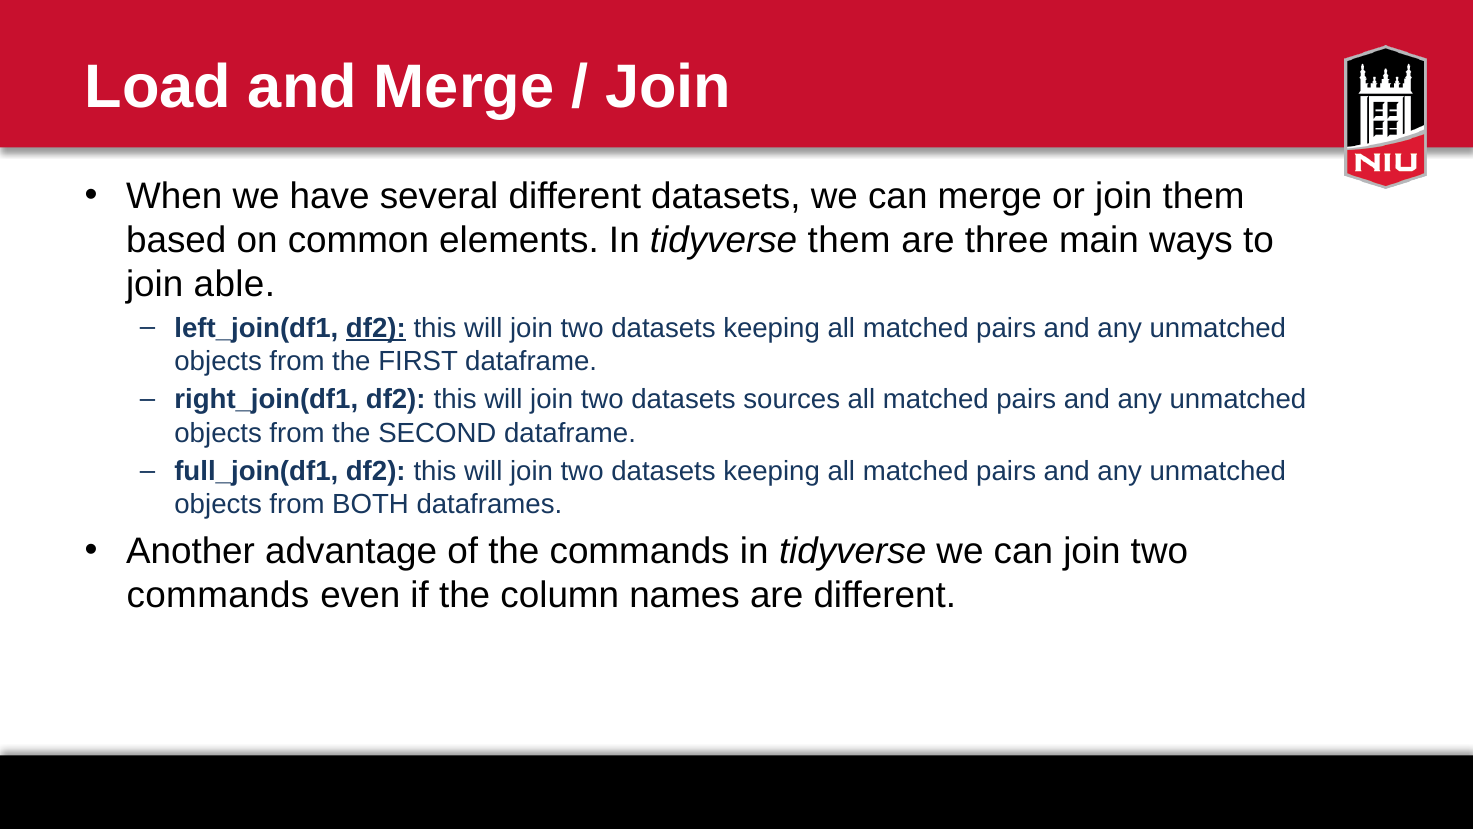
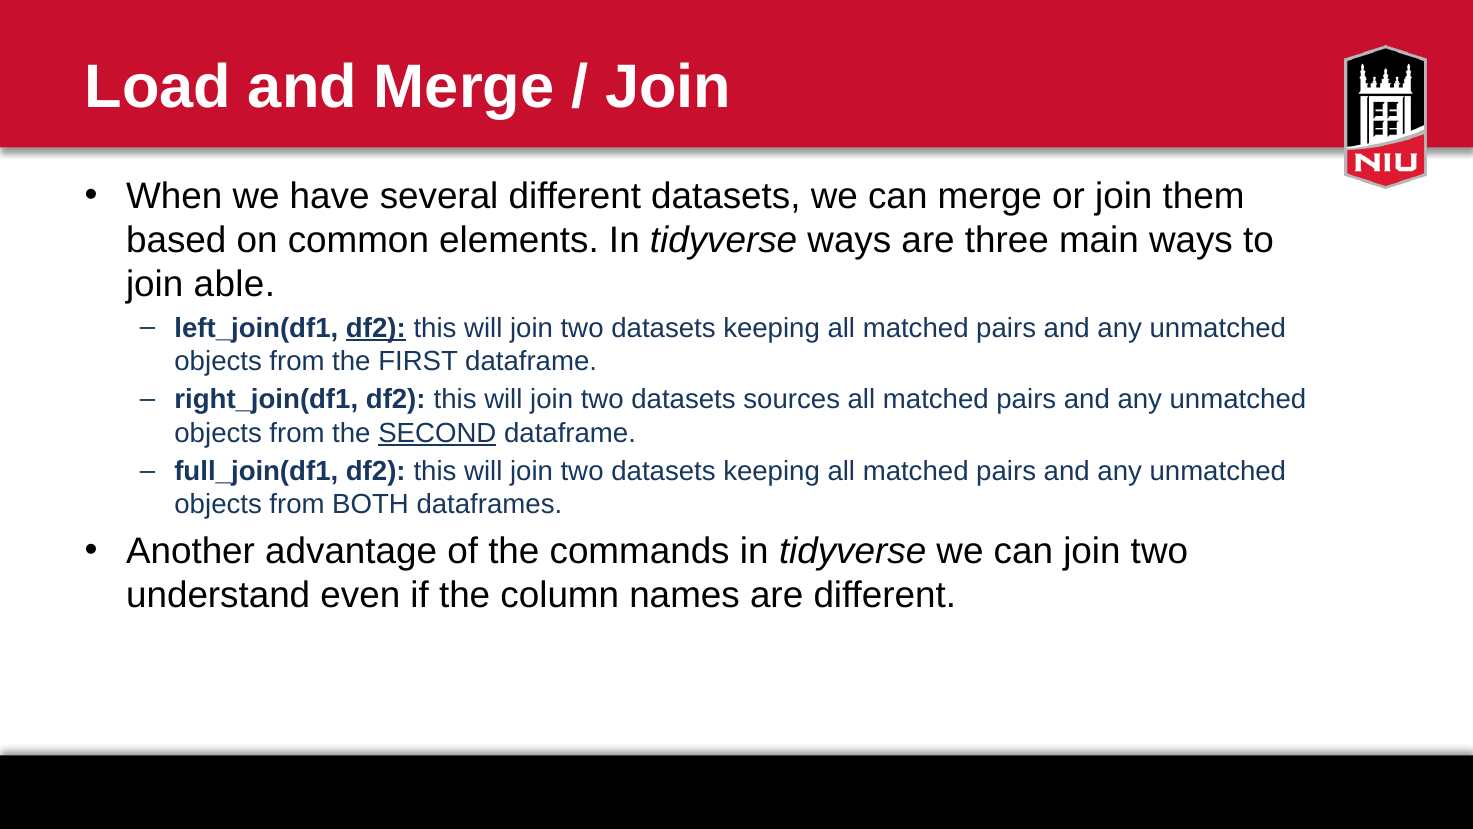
tidyverse them: them -> ways
SECOND underline: none -> present
commands at (218, 595): commands -> understand
